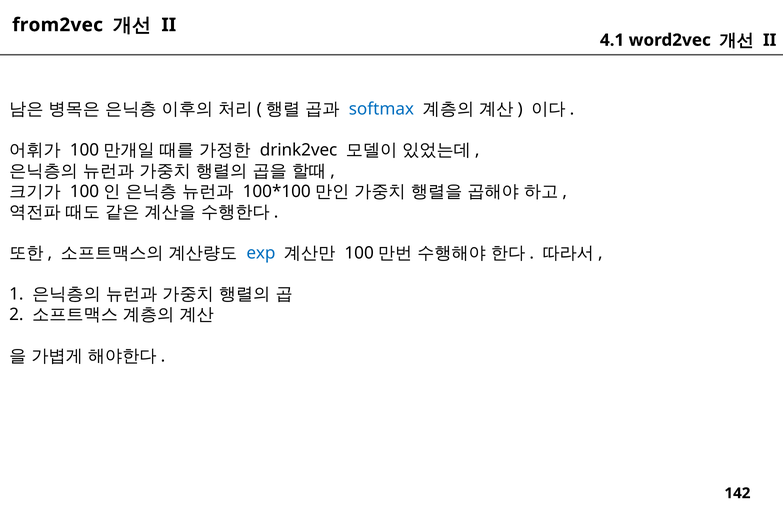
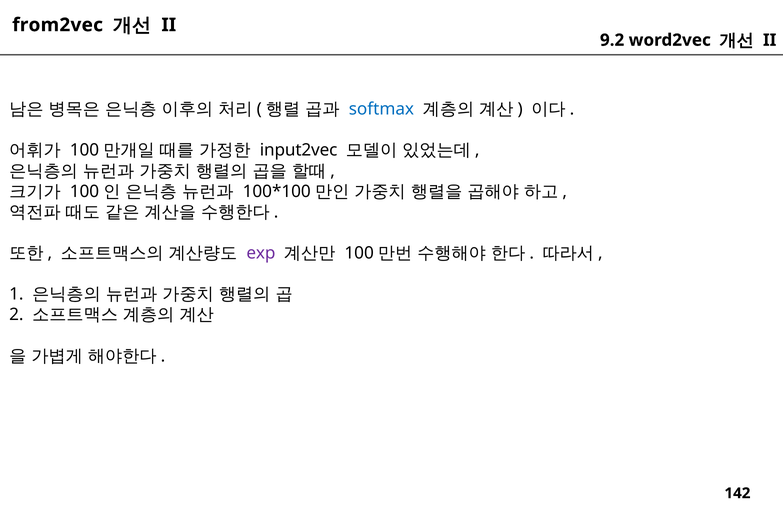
4.1: 4.1 -> 9.2
drink2vec: drink2vec -> input2vec
exp colour: blue -> purple
